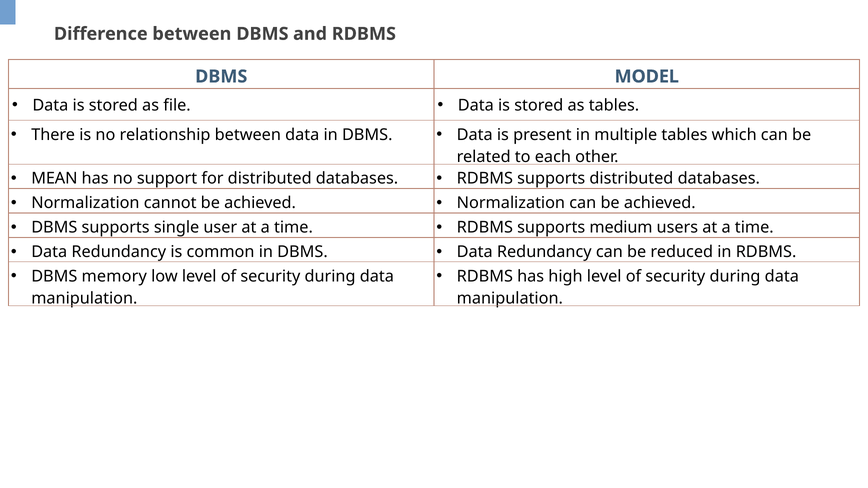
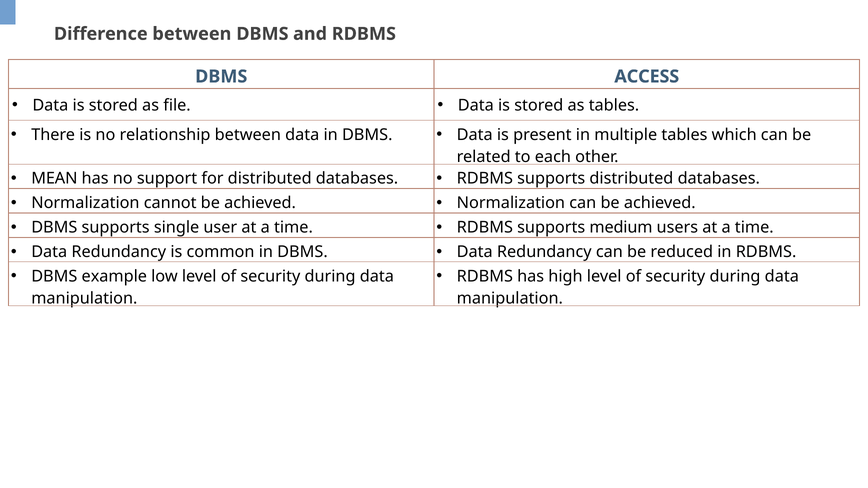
MODEL: MODEL -> ACCESS
memory: memory -> example
